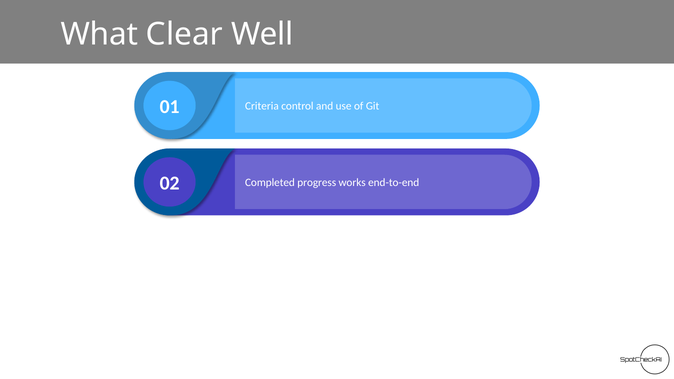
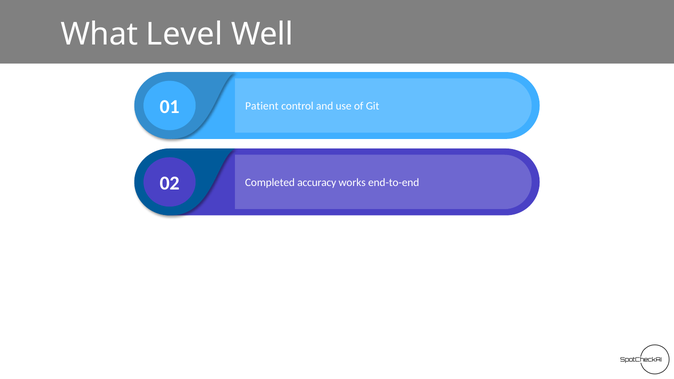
Clear: Clear -> Level
Criteria: Criteria -> Patient
progress: progress -> accuracy
